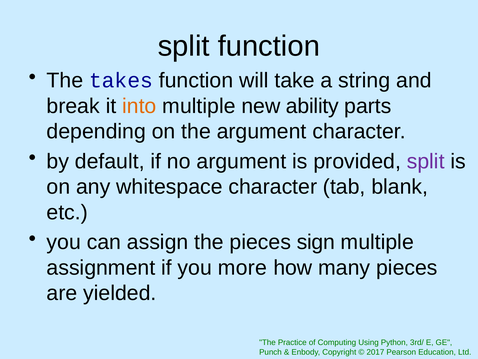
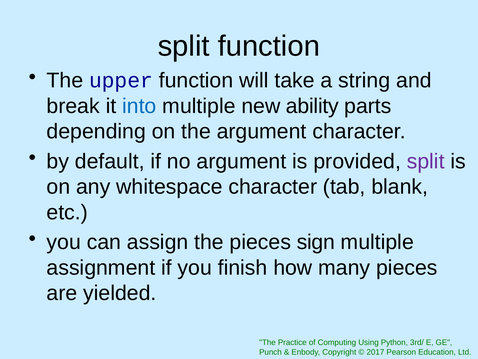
takes: takes -> upper
into colour: orange -> blue
more: more -> finish
